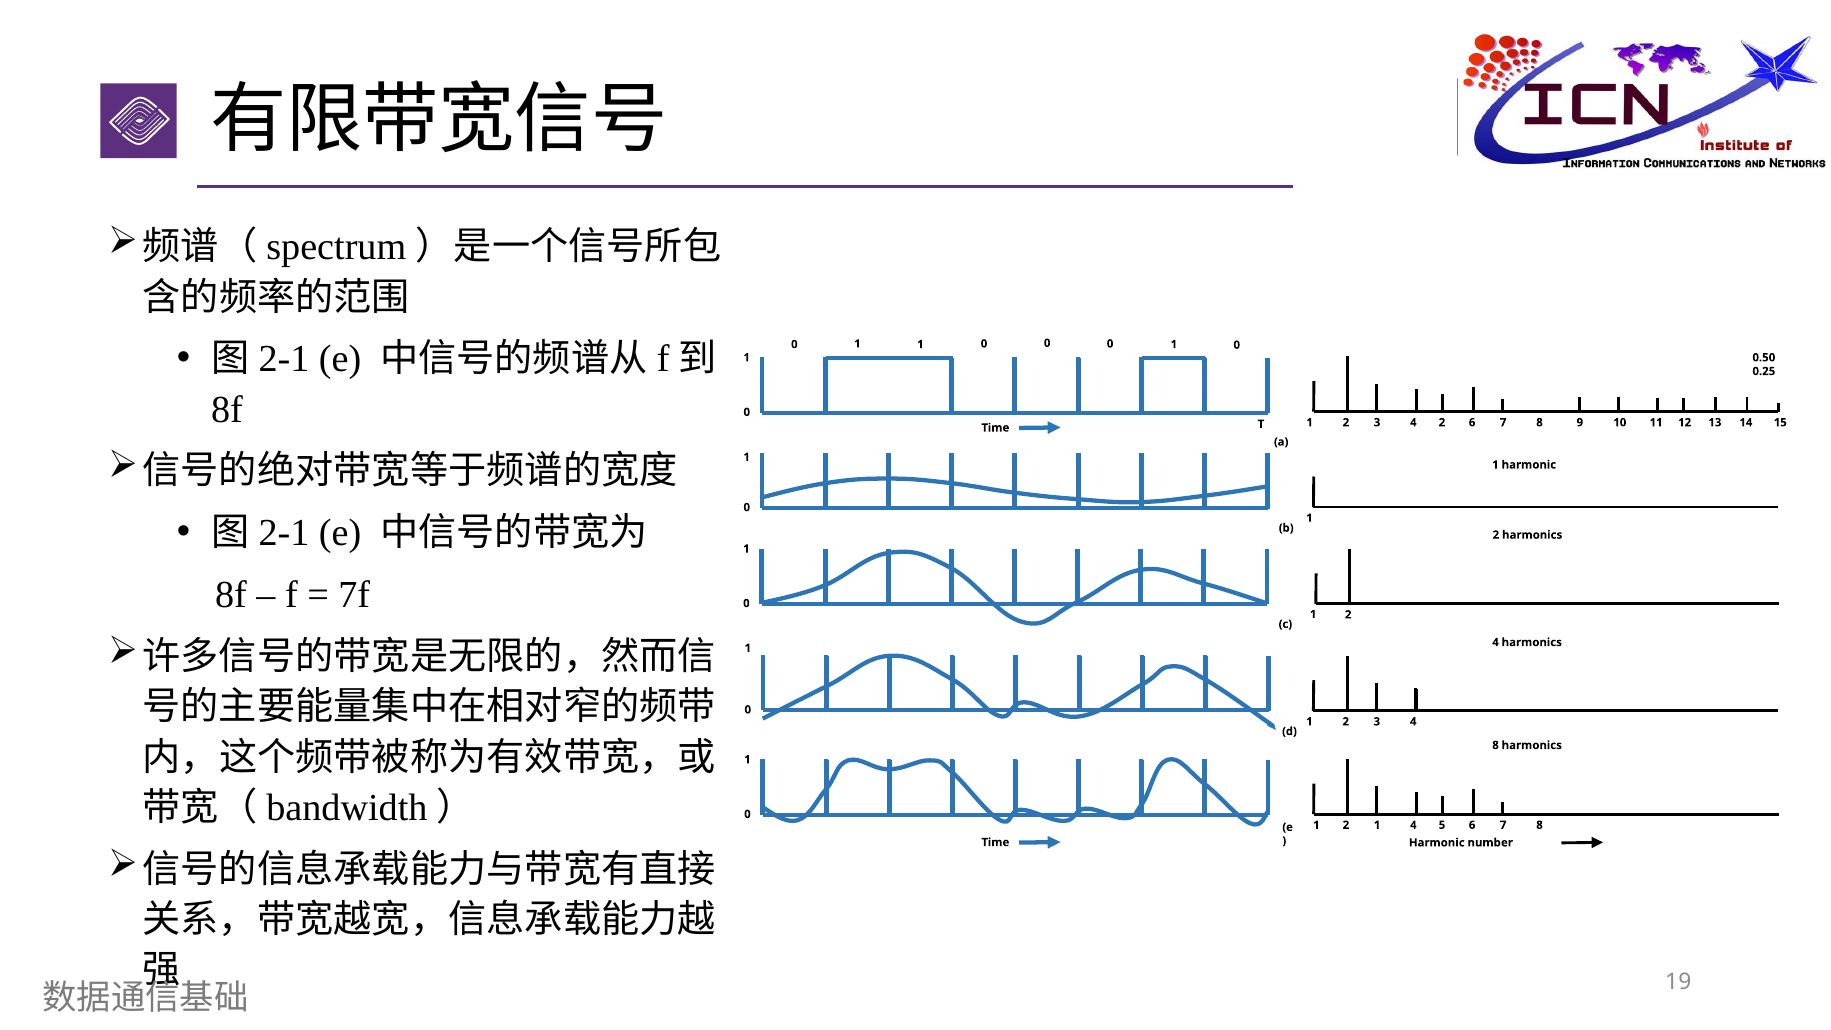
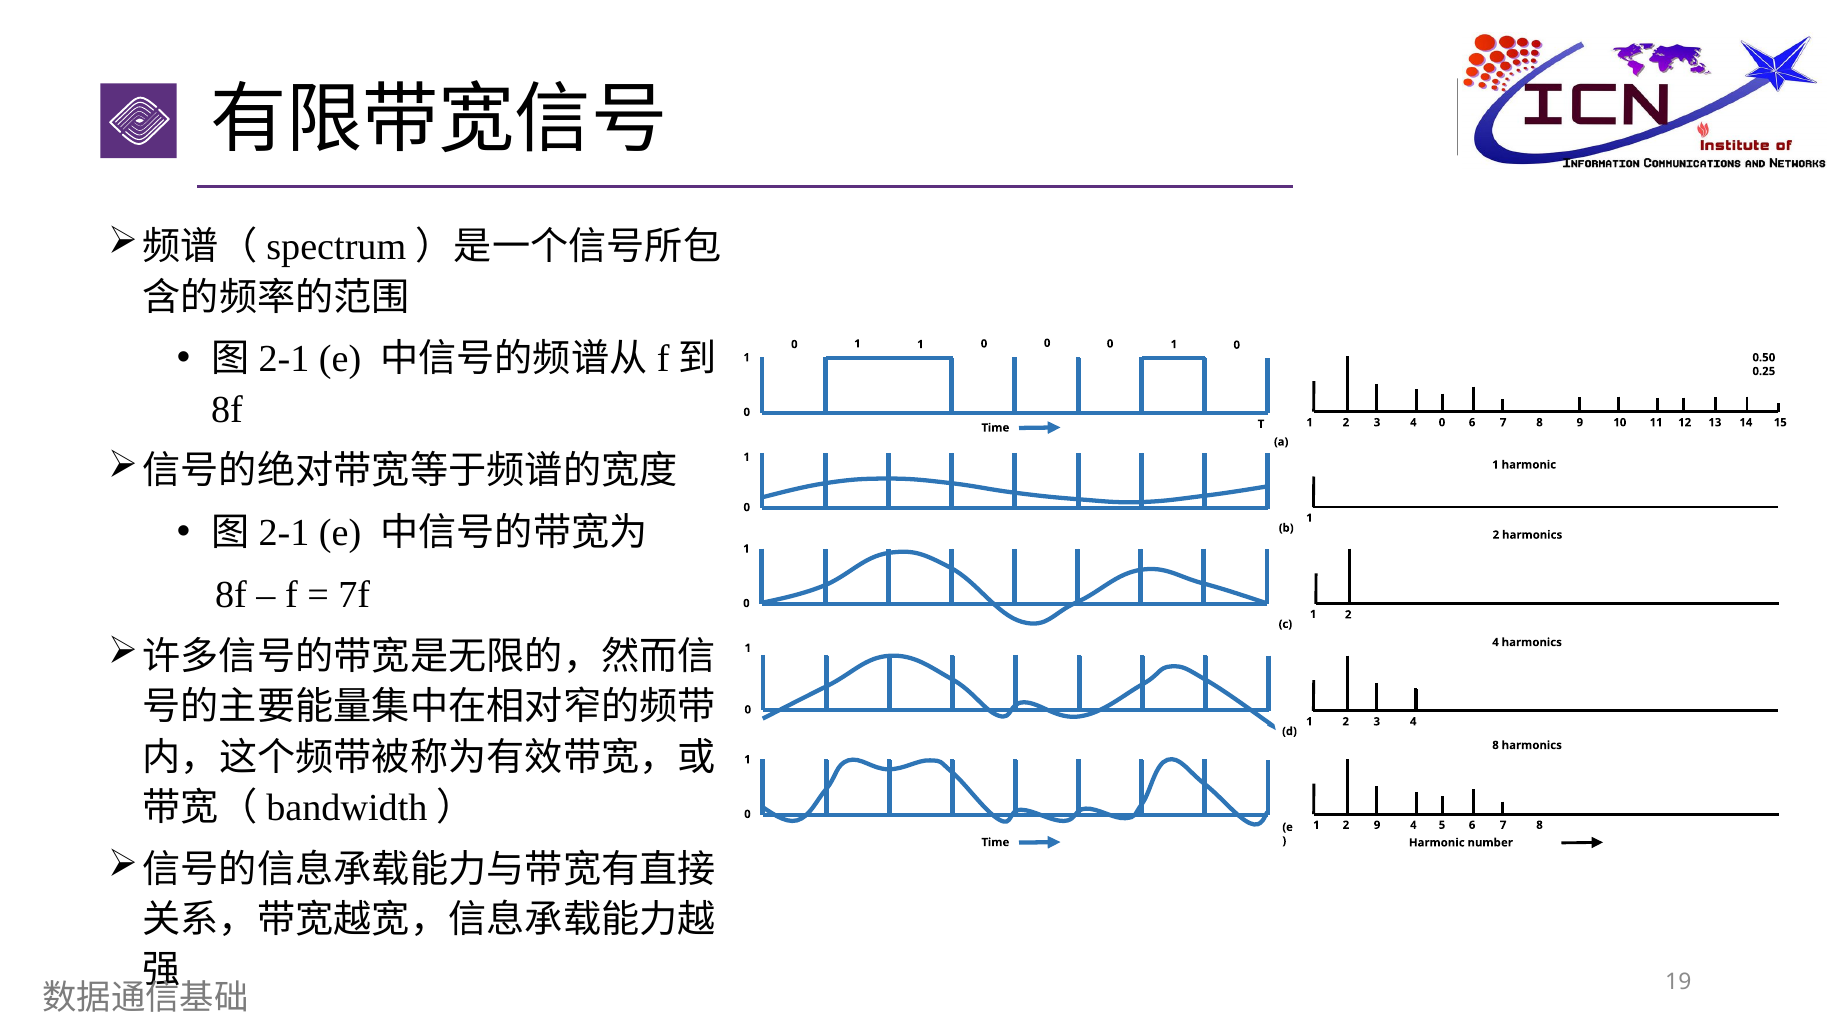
2 at (1442, 422): 2 -> 0
1 at (1377, 825): 1 -> 9
